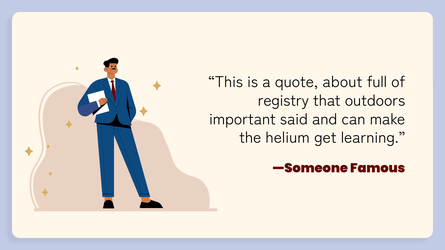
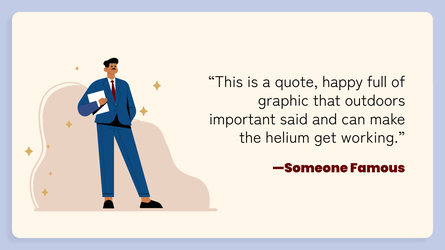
about: about -> happy
registry: registry -> graphic
learning: learning -> working
